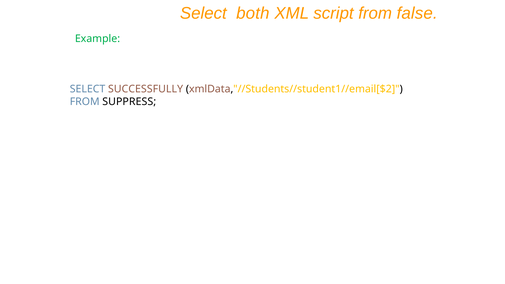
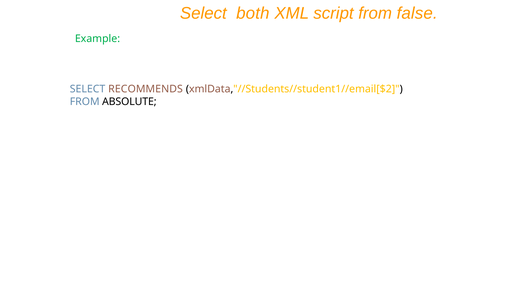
SUCCESSFULLY: SUCCESSFULLY -> RECOMMENDS
SUPPRESS: SUPPRESS -> ABSOLUTE
